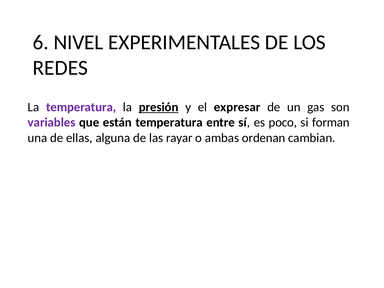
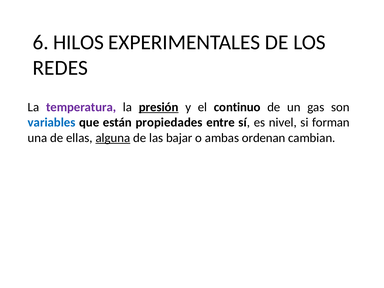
NIVEL: NIVEL -> HILOS
expresar: expresar -> continuo
variables colour: purple -> blue
están temperatura: temperatura -> propiedades
poco: poco -> nivel
alguna underline: none -> present
rayar: rayar -> bajar
